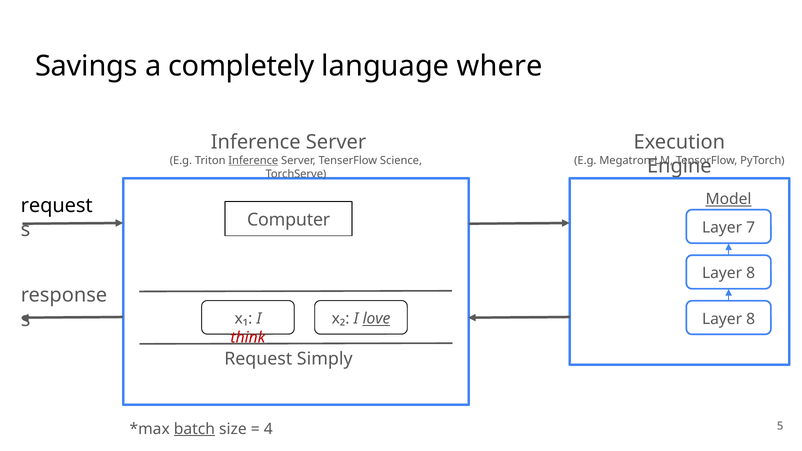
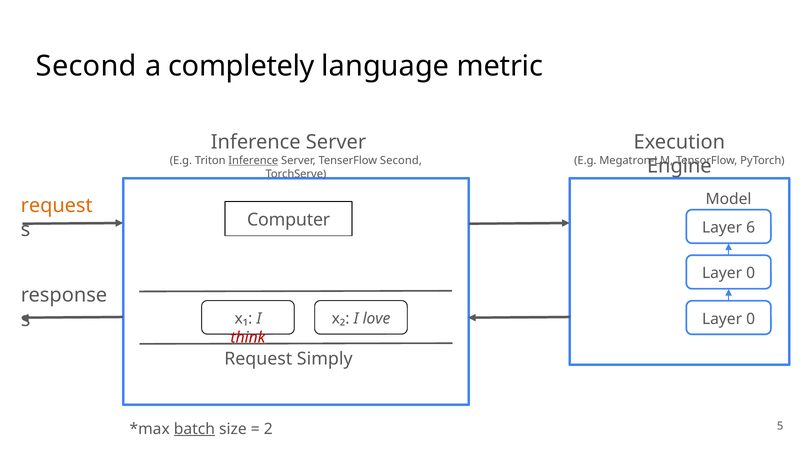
Savings at (87, 66): Savings -> Second
where: where -> metric
TenserFlow Science: Science -> Second
Model underline: present -> none
request at (57, 206) colour: black -> orange
7: 7 -> 6
8 at (751, 273): 8 -> 0
love underline: present -> none
8 at (751, 319): 8 -> 0
4: 4 -> 2
